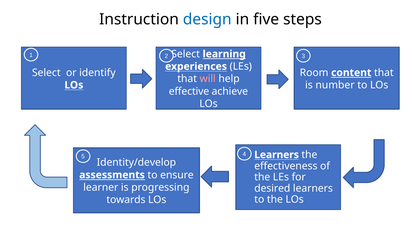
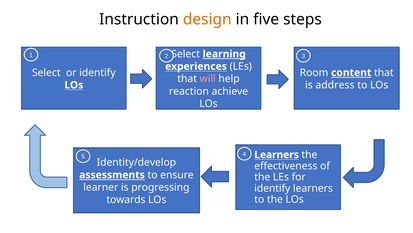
design colour: blue -> orange
number: number -> address
effective: effective -> reaction
desired at (272, 188): desired -> identify
